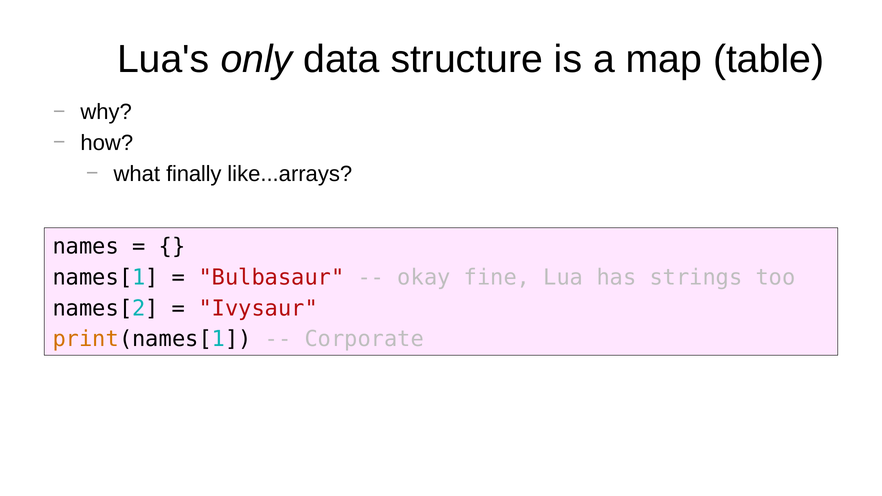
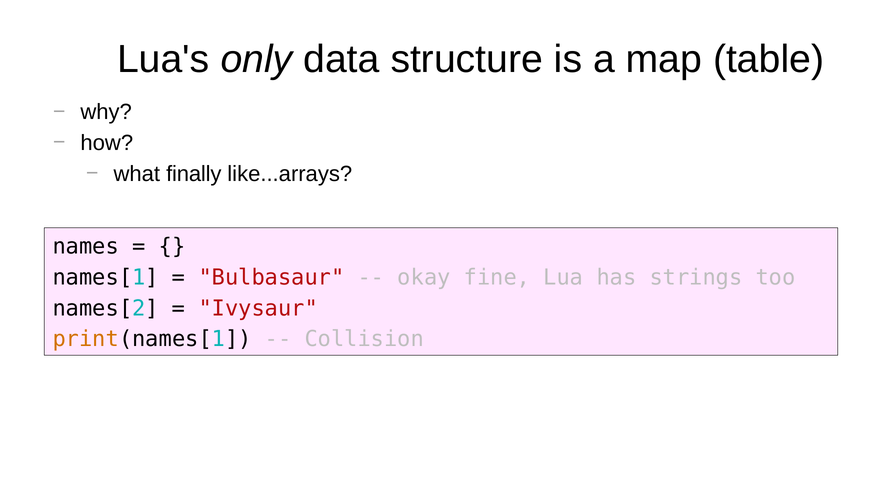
Corporate: Corporate -> Collision
